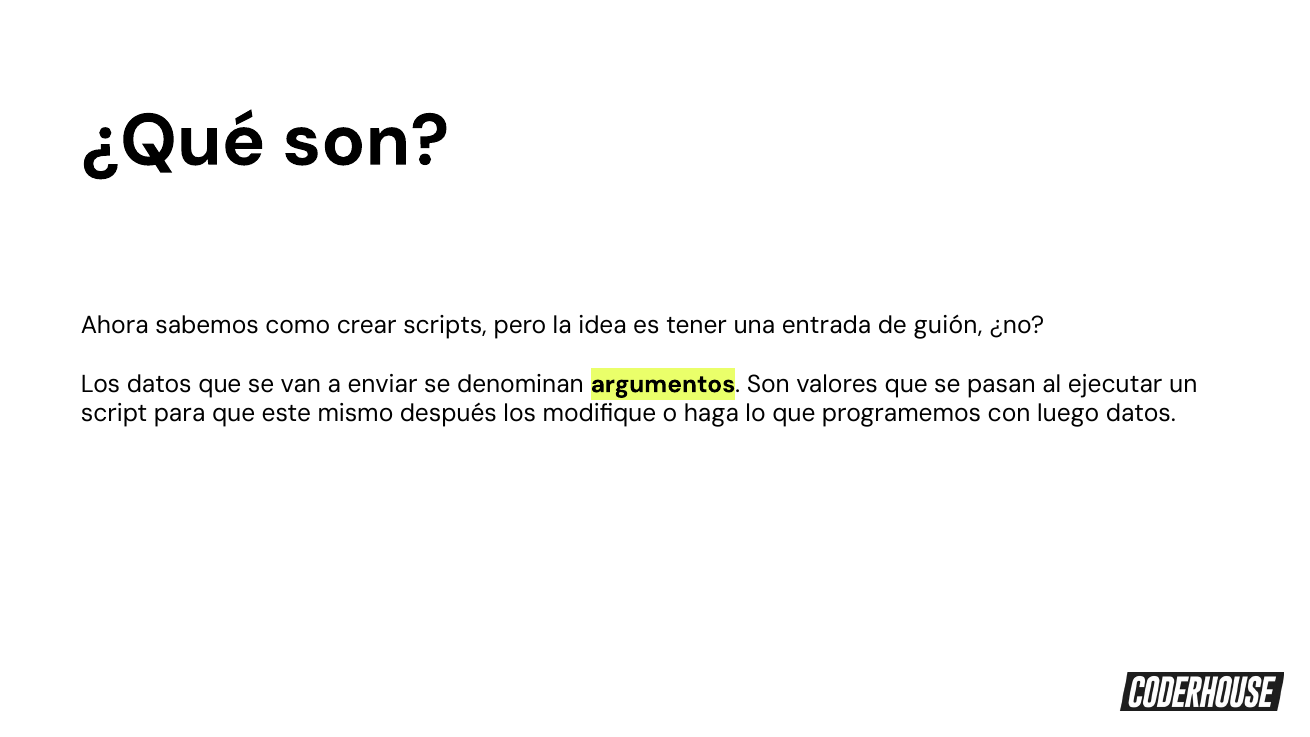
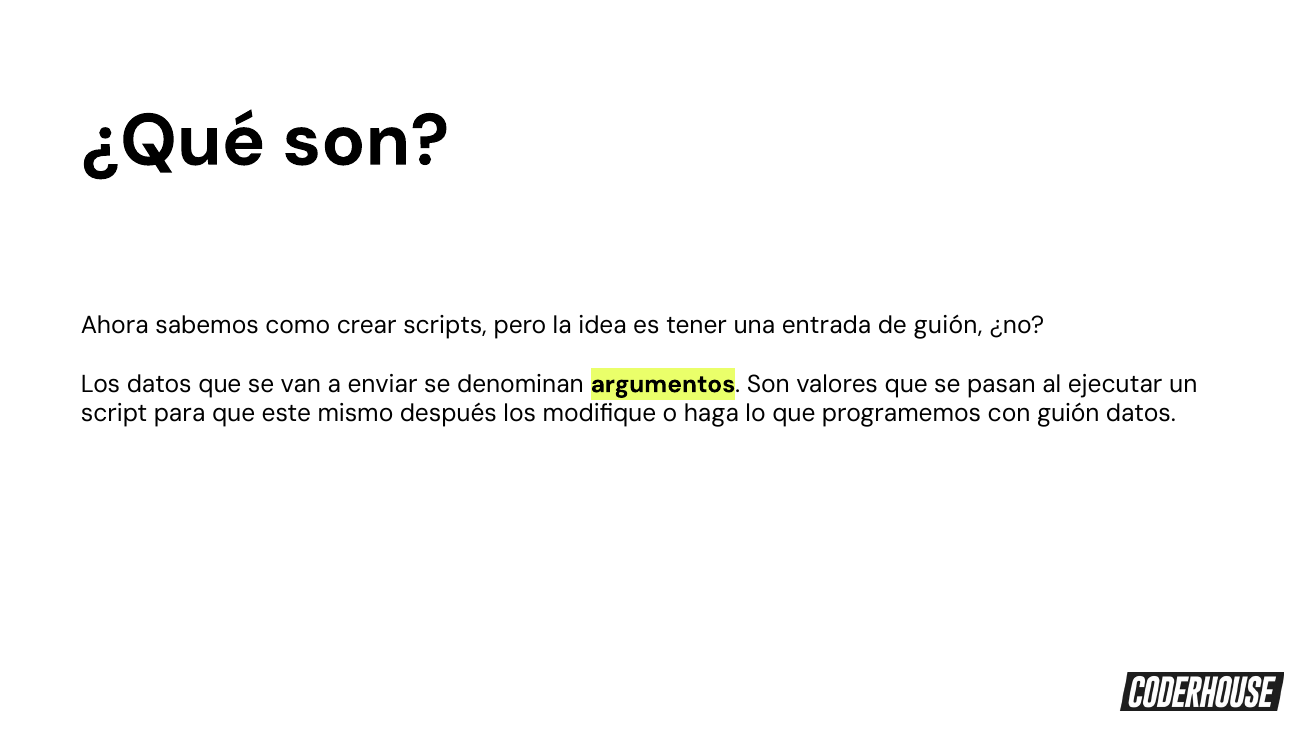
con luego: luego -> guión
